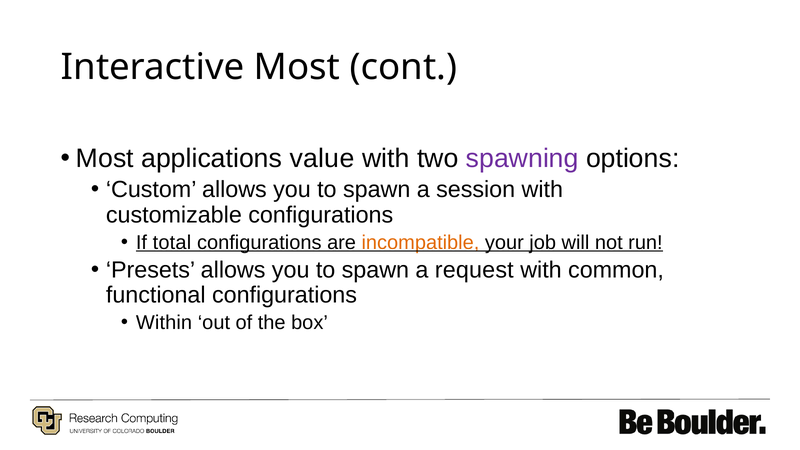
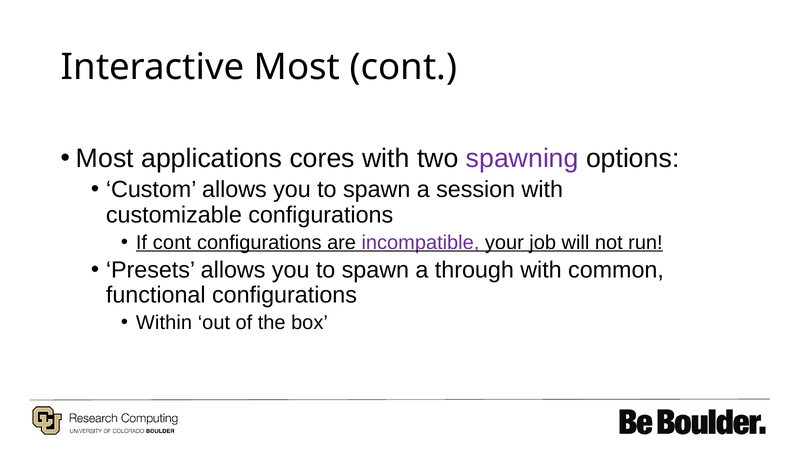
value: value -> cores
If total: total -> cont
incompatible colour: orange -> purple
request: request -> through
